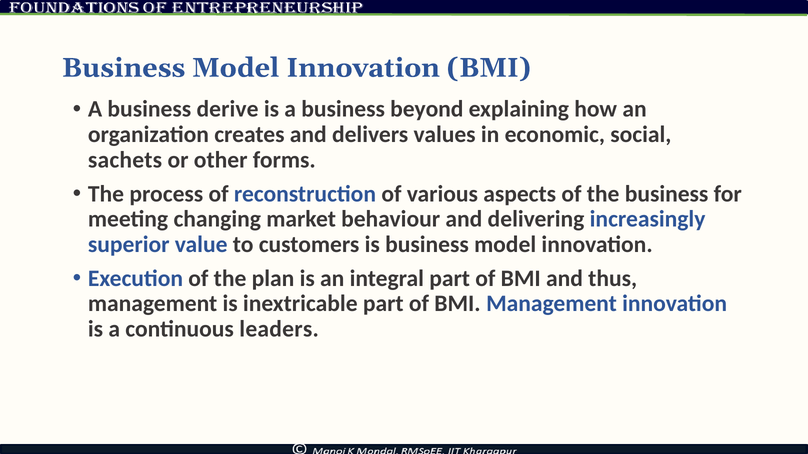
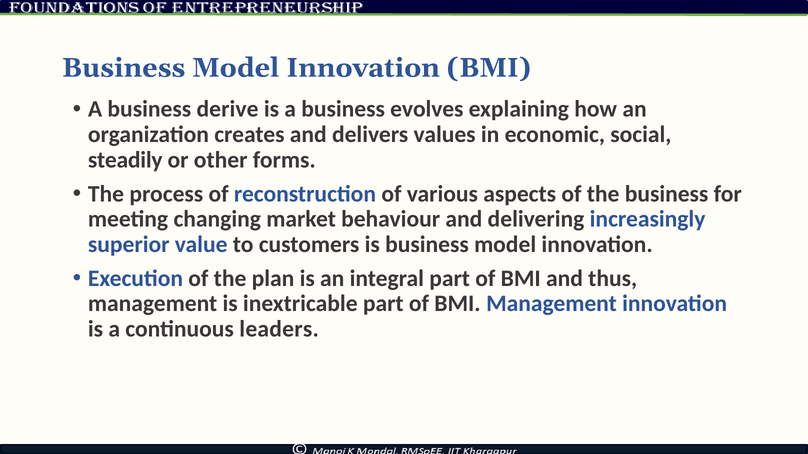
beyond: beyond -> evolves
sachets: sachets -> steadily
